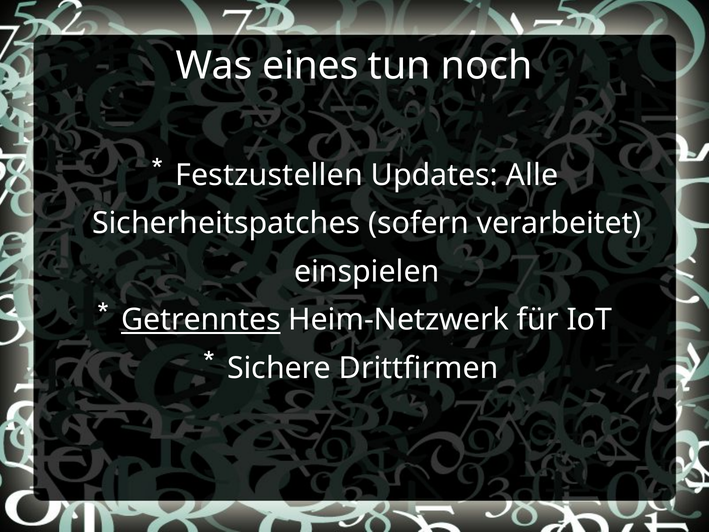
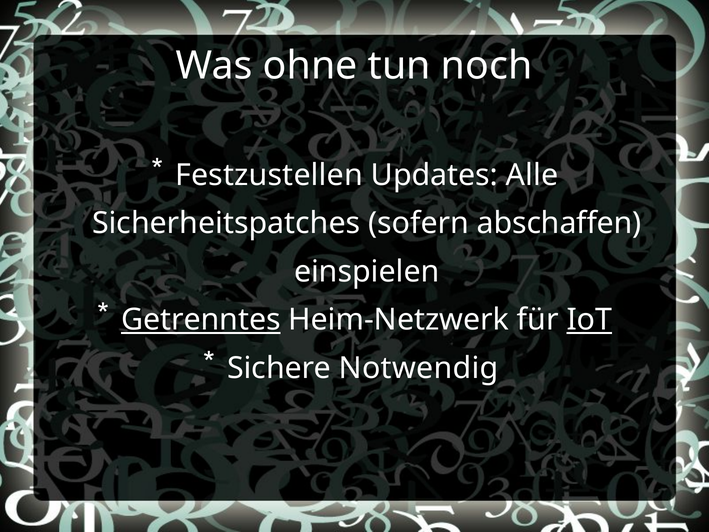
eines: eines -> ohne
verarbeitet: verarbeitet -> abschaffen
IoT underline: none -> present
Drittfirmen: Drittfirmen -> Notwendig
